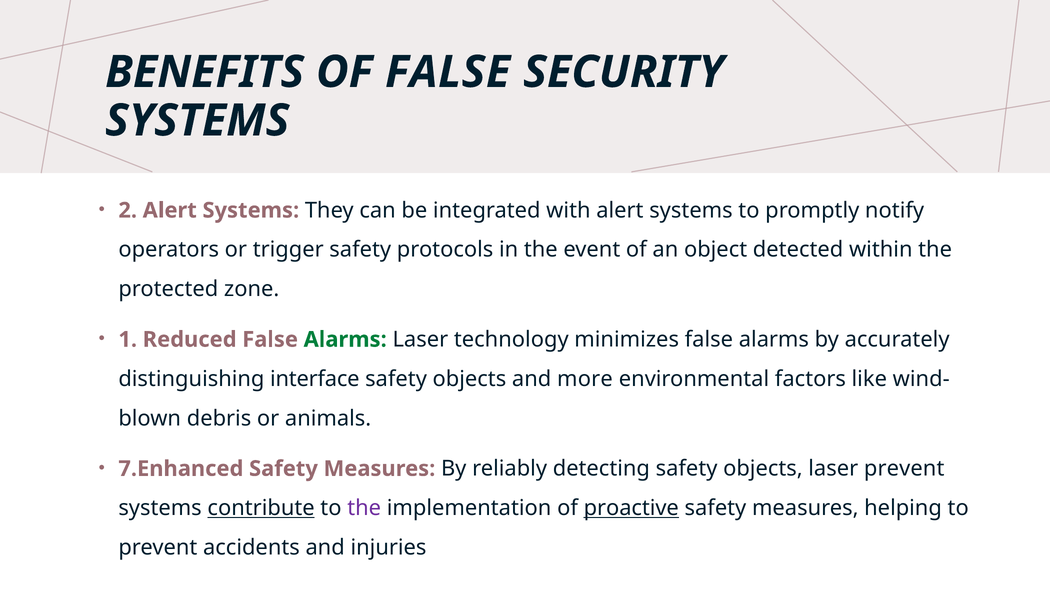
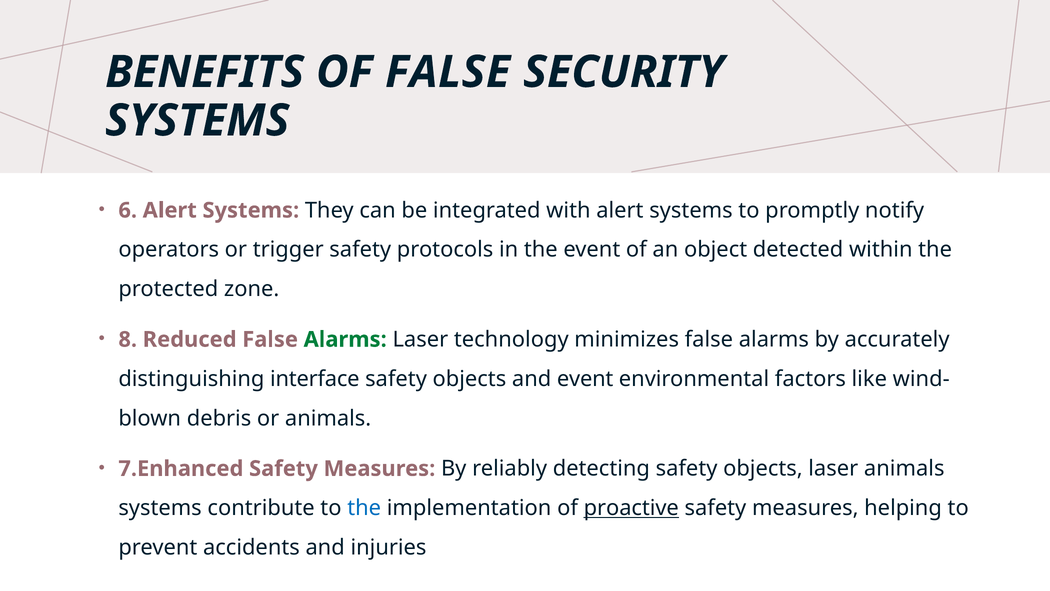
2: 2 -> 6
1: 1 -> 8
and more: more -> event
laser prevent: prevent -> animals
contribute underline: present -> none
the at (364, 508) colour: purple -> blue
